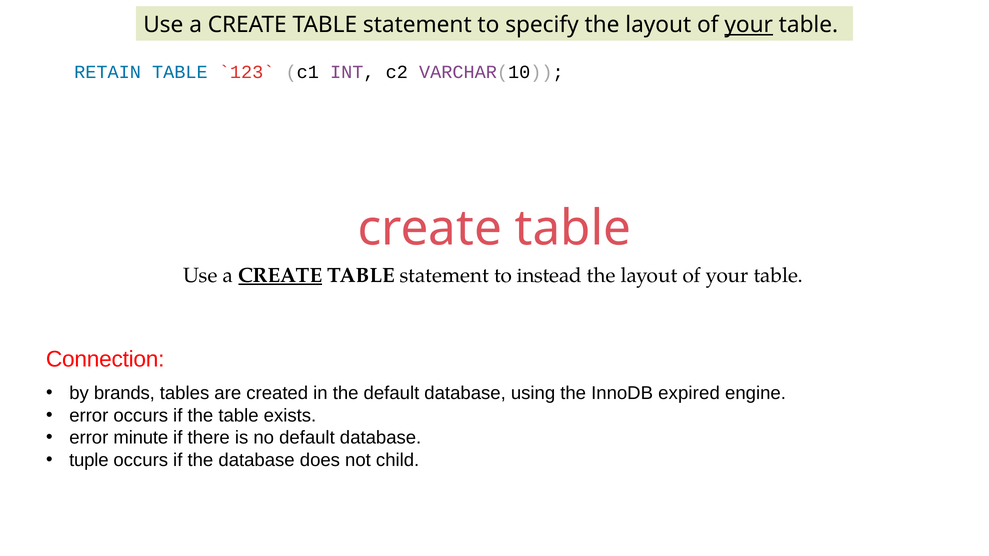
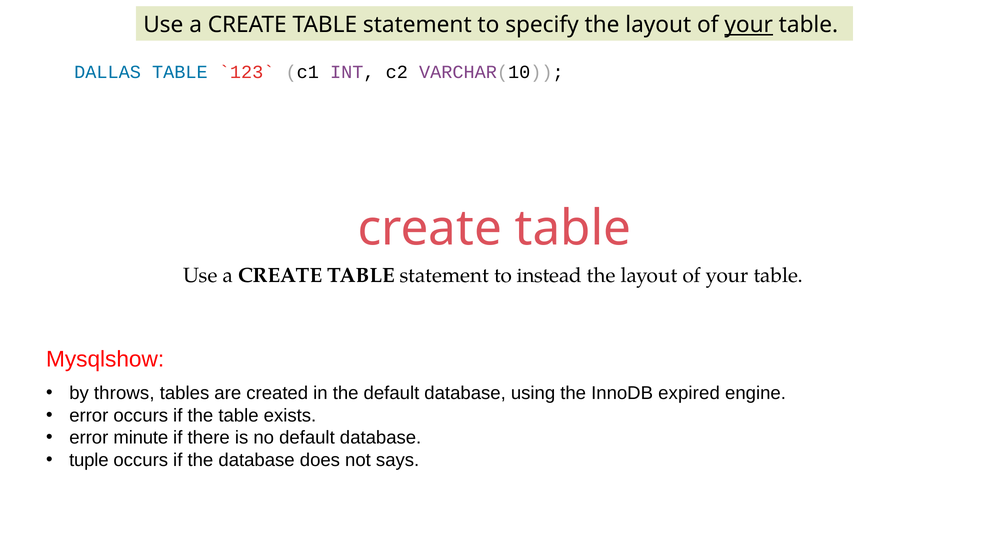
RETAIN: RETAIN -> DALLAS
CREATE at (280, 276) underline: present -> none
Connection: Connection -> Mysqlshow
brands: brands -> throws
child: child -> says
